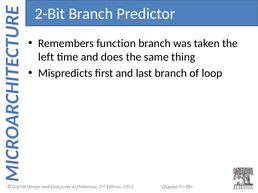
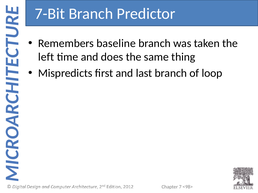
2-Bit: 2-Bit -> 7-Bit
function: function -> baseline
